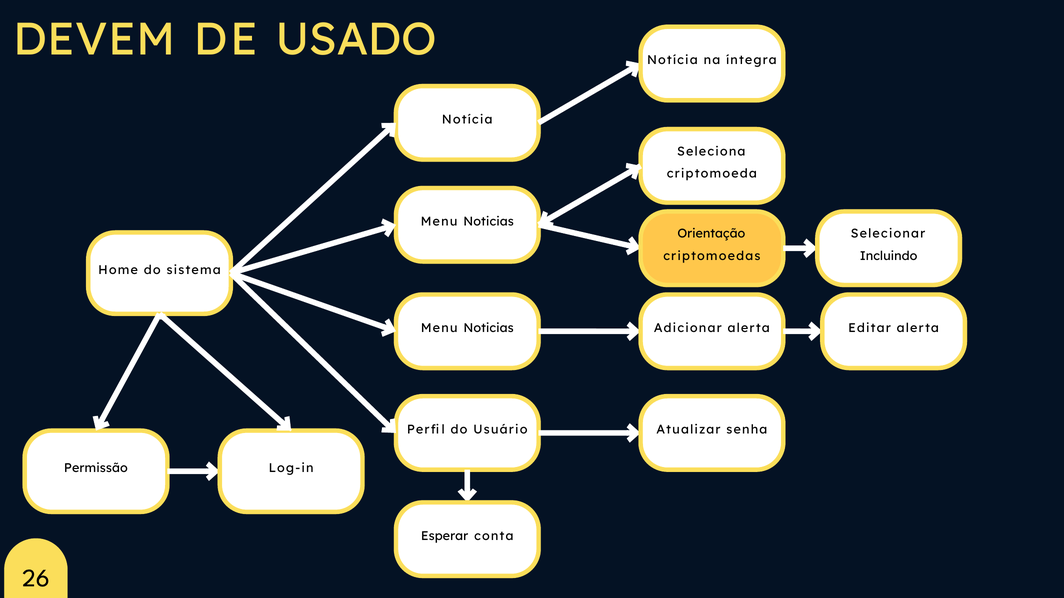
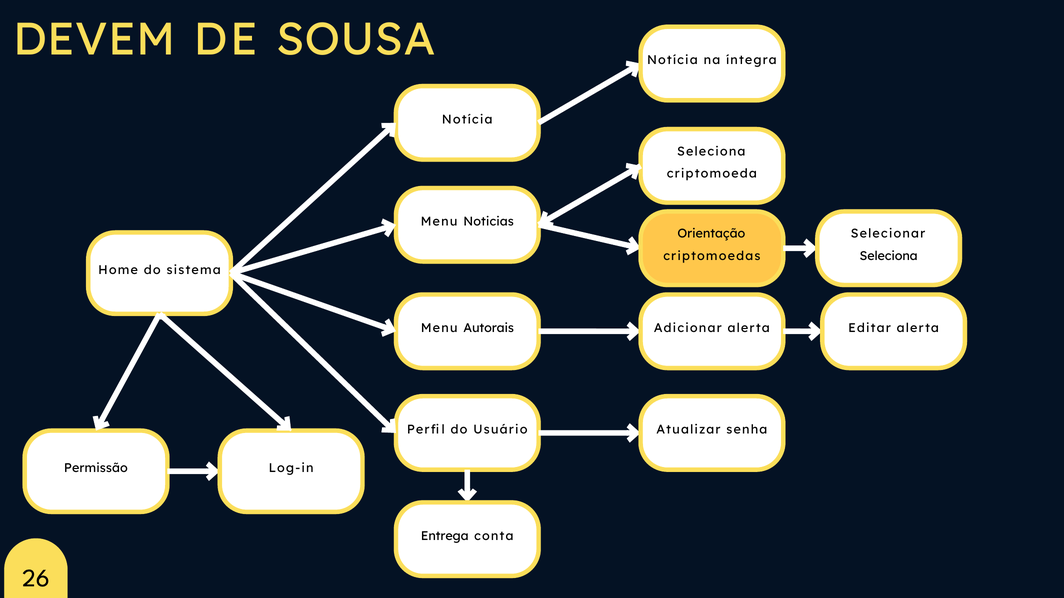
USADO: USADO -> SOUSA
Incluindo at (889, 256): Incluindo -> Seleciona
Noticias at (489, 328): Noticias -> Autorais
Esperar: Esperar -> Entrega
